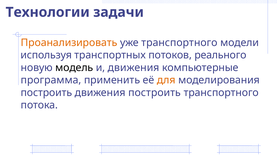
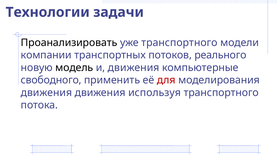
Проанализировать colour: orange -> black
используя: используя -> компании
программа: программа -> свободного
для colour: orange -> red
построить at (46, 92): построить -> движения
движения построить: построить -> используя
